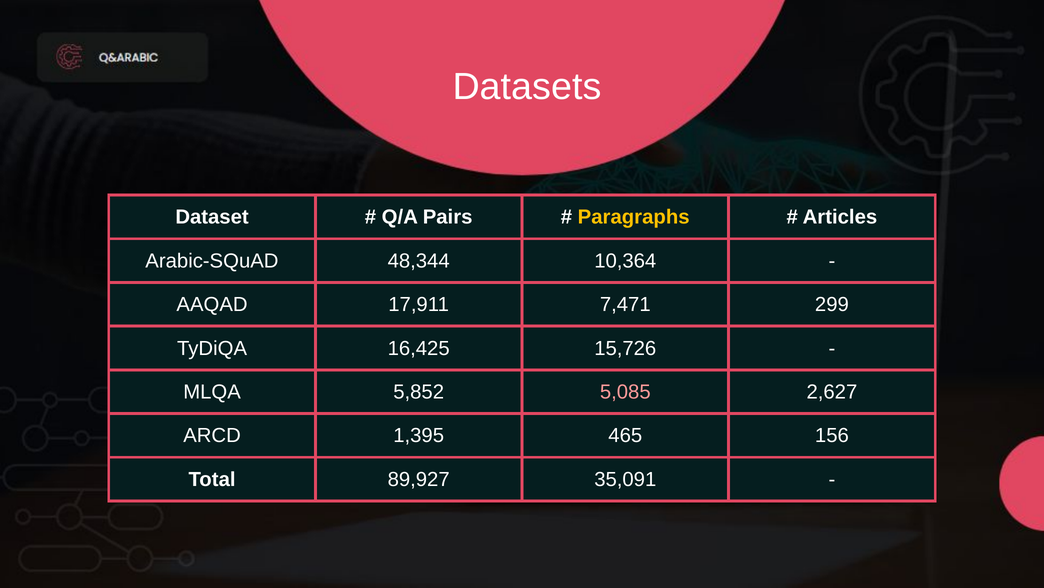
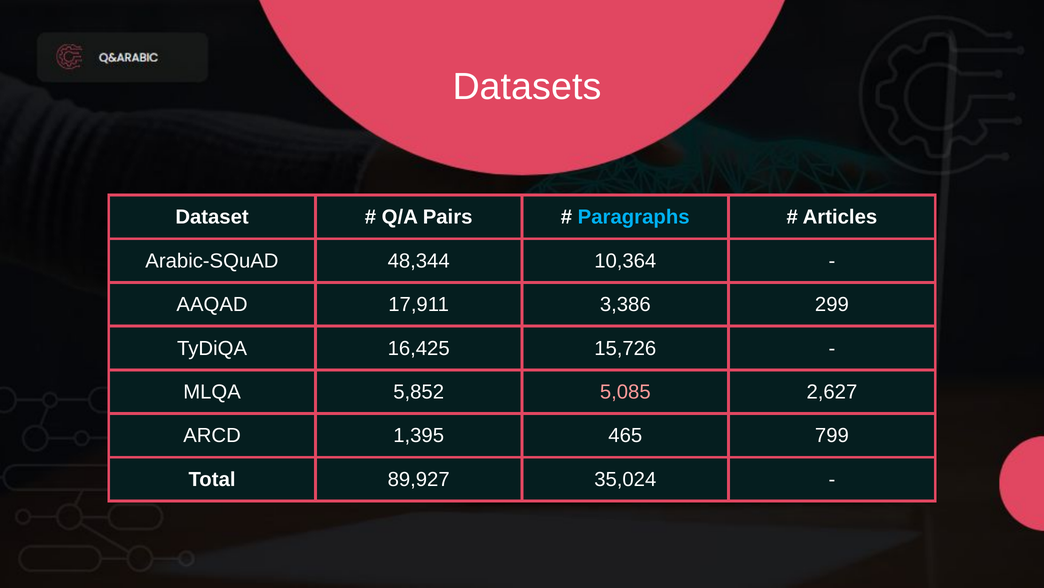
Paragraphs colour: yellow -> light blue
7,471: 7,471 -> 3,386
156: 156 -> 799
35,091: 35,091 -> 35,024
